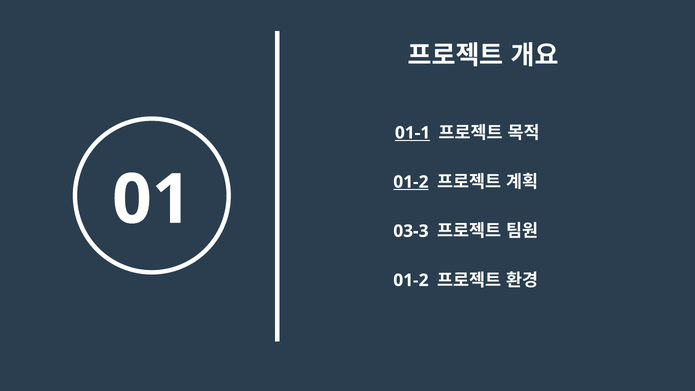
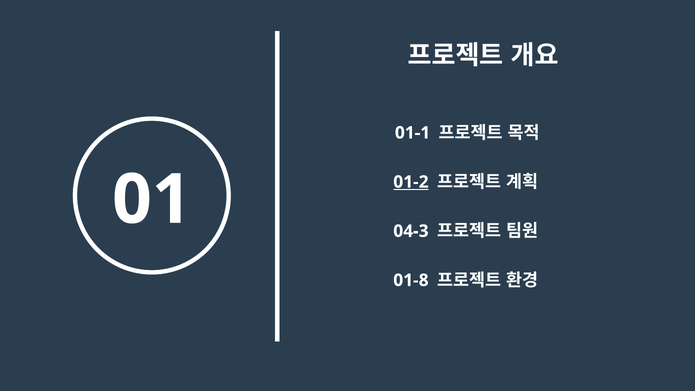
01-1 underline: present -> none
03-3: 03-3 -> 04-3
01-2 at (411, 280): 01-2 -> 01-8
